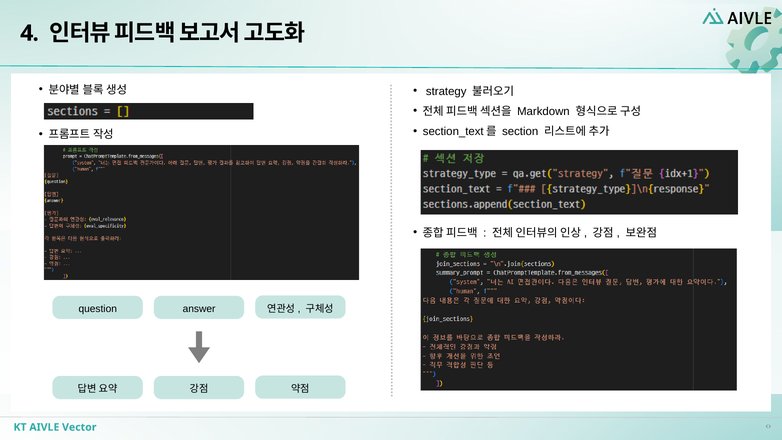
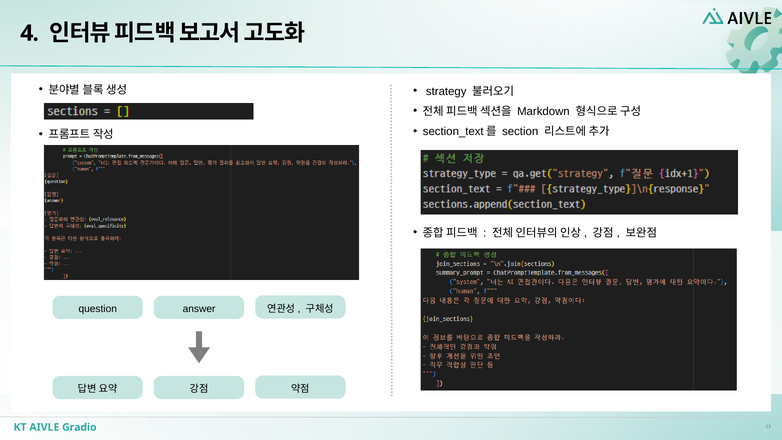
Vector: Vector -> Gradio
